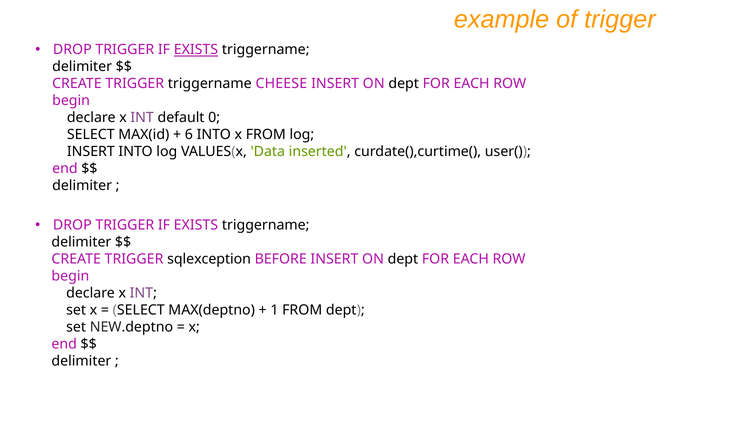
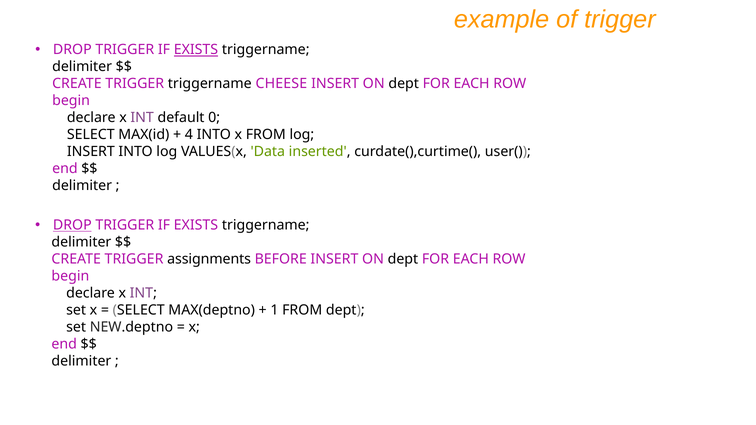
6: 6 -> 4
DROP at (72, 225) underline: none -> present
sqlexception: sqlexception -> assignments
